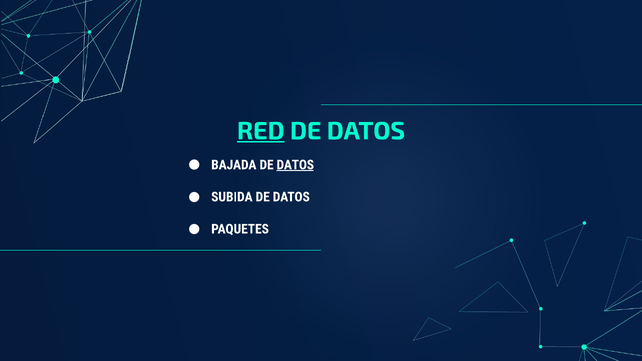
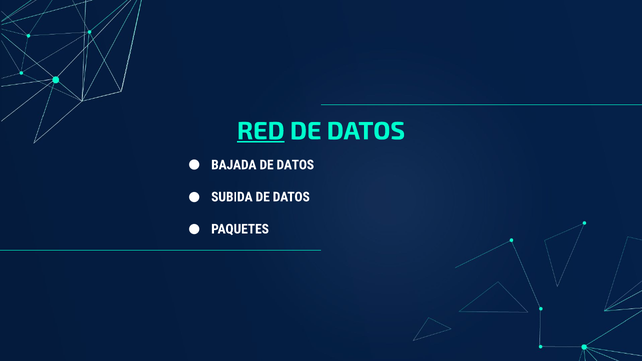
DATOS at (295, 165) underline: present -> none
